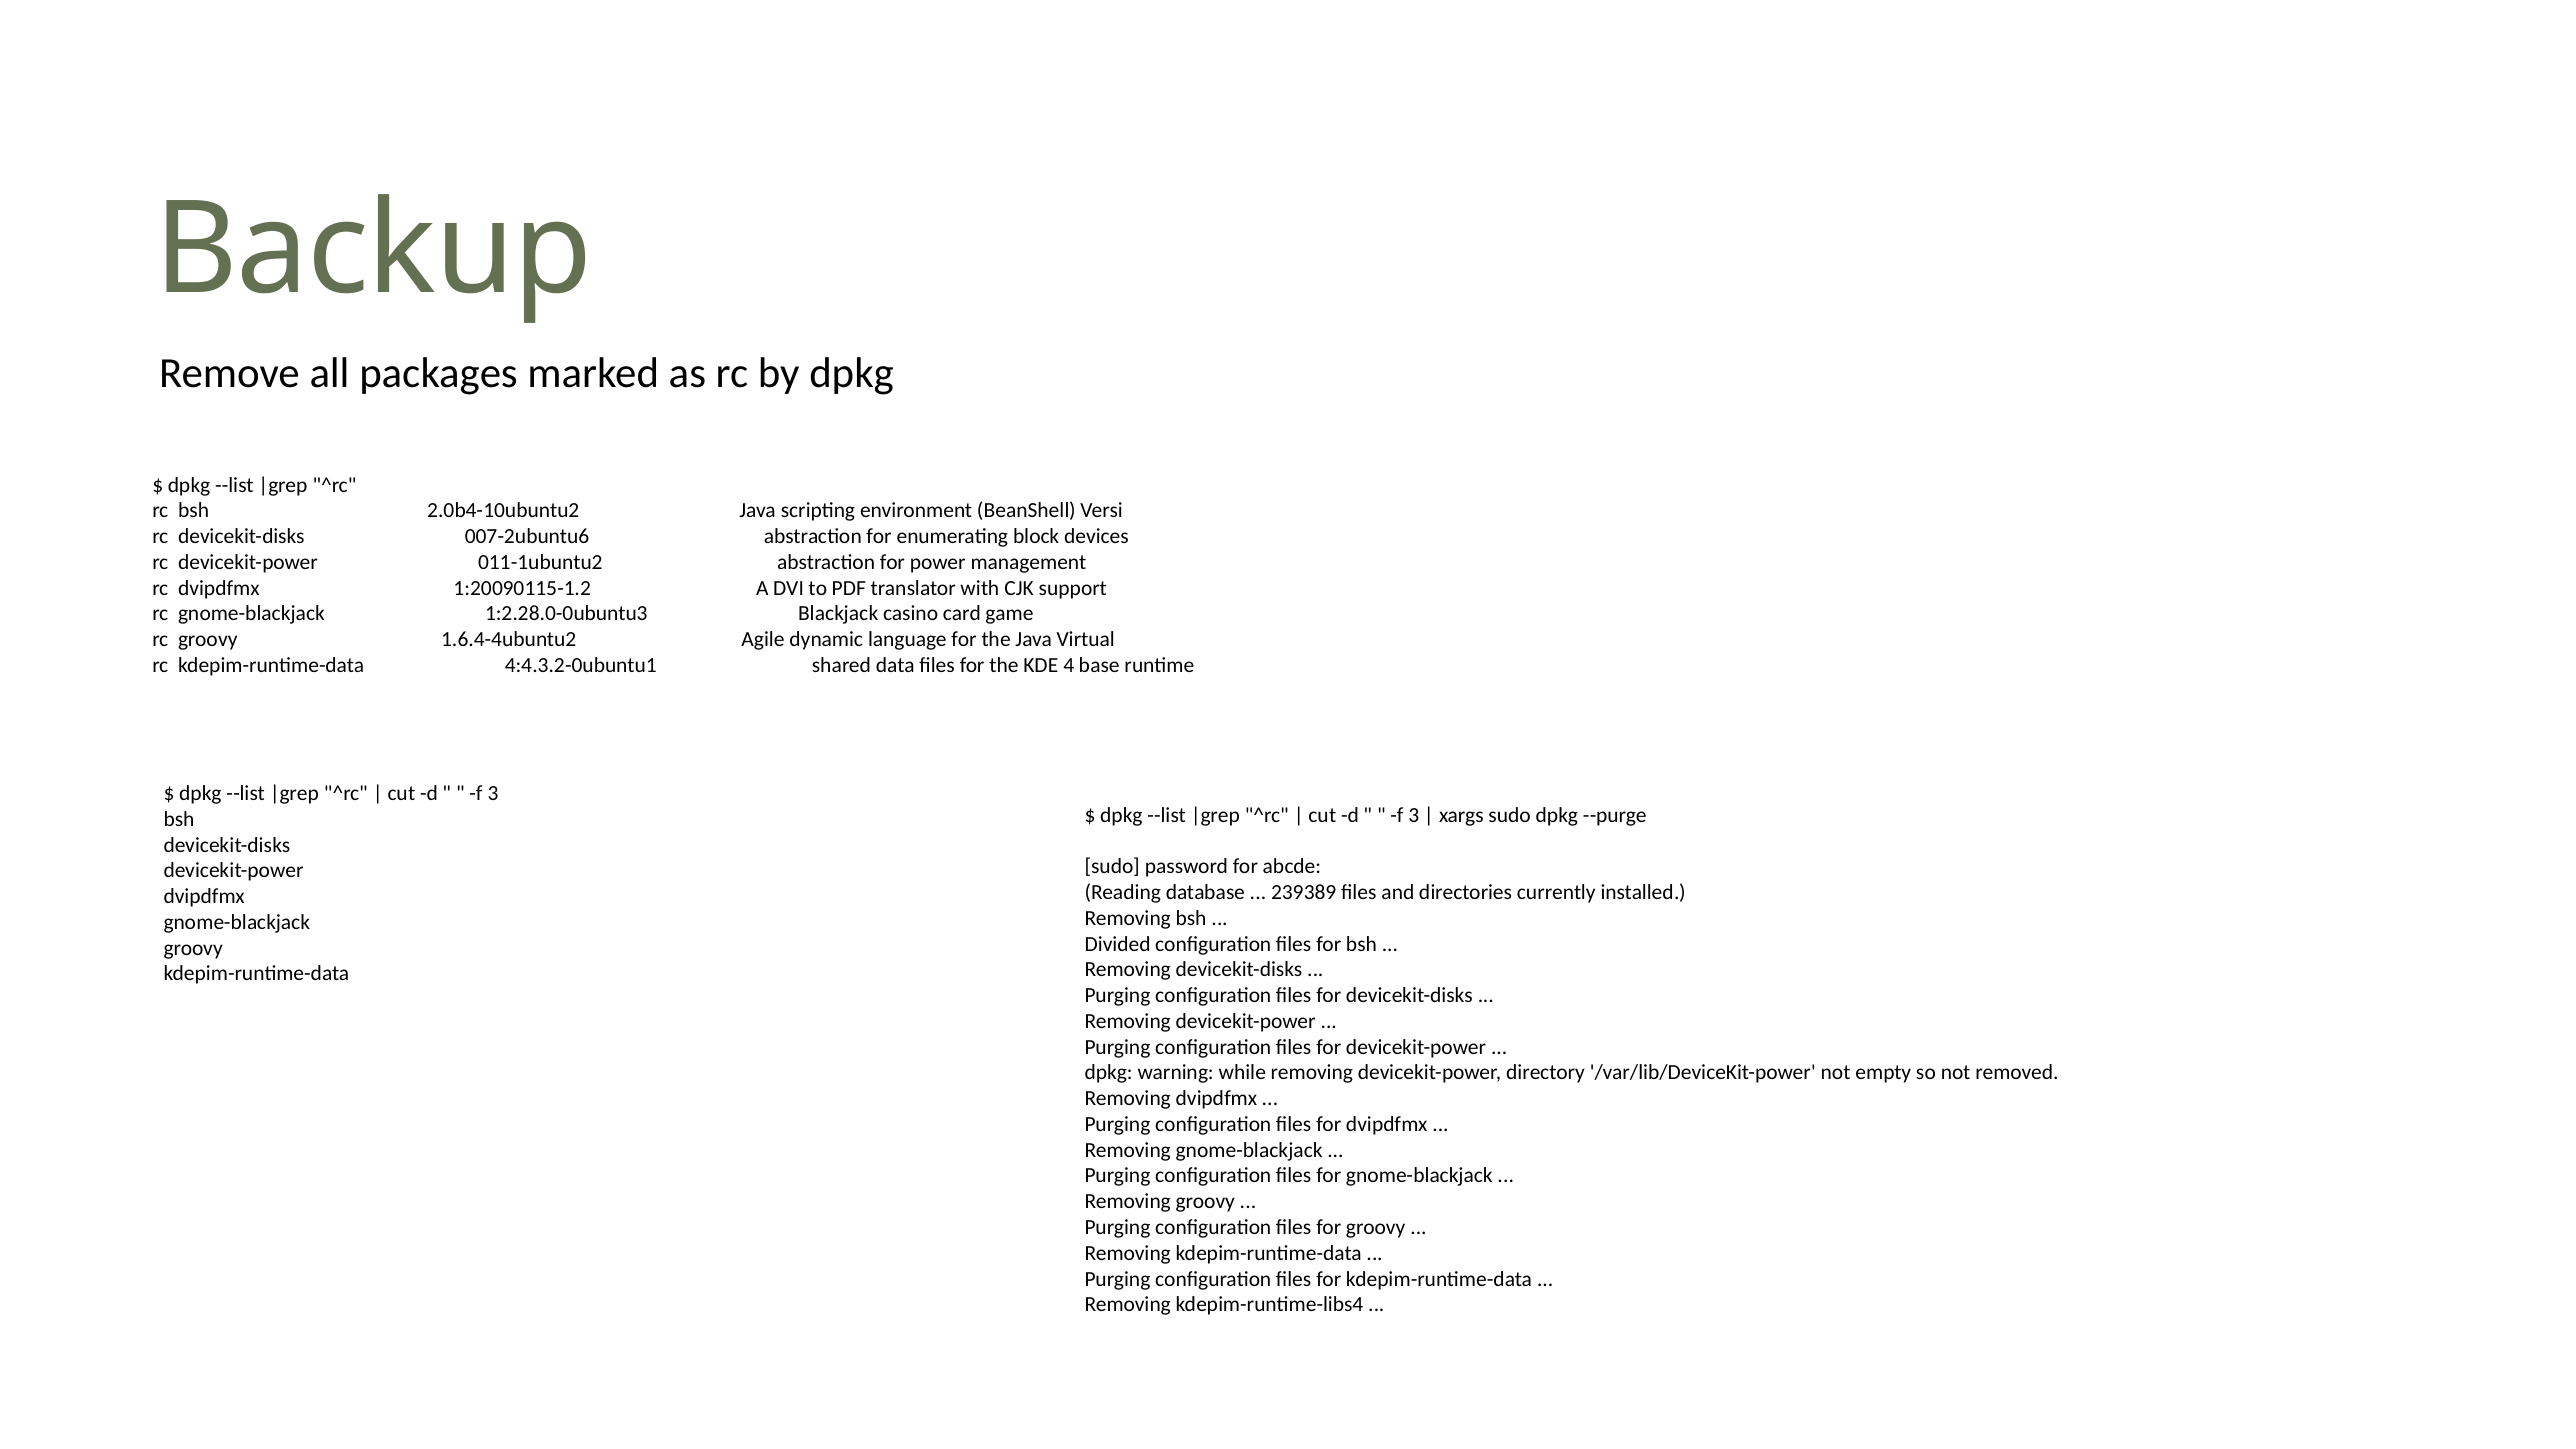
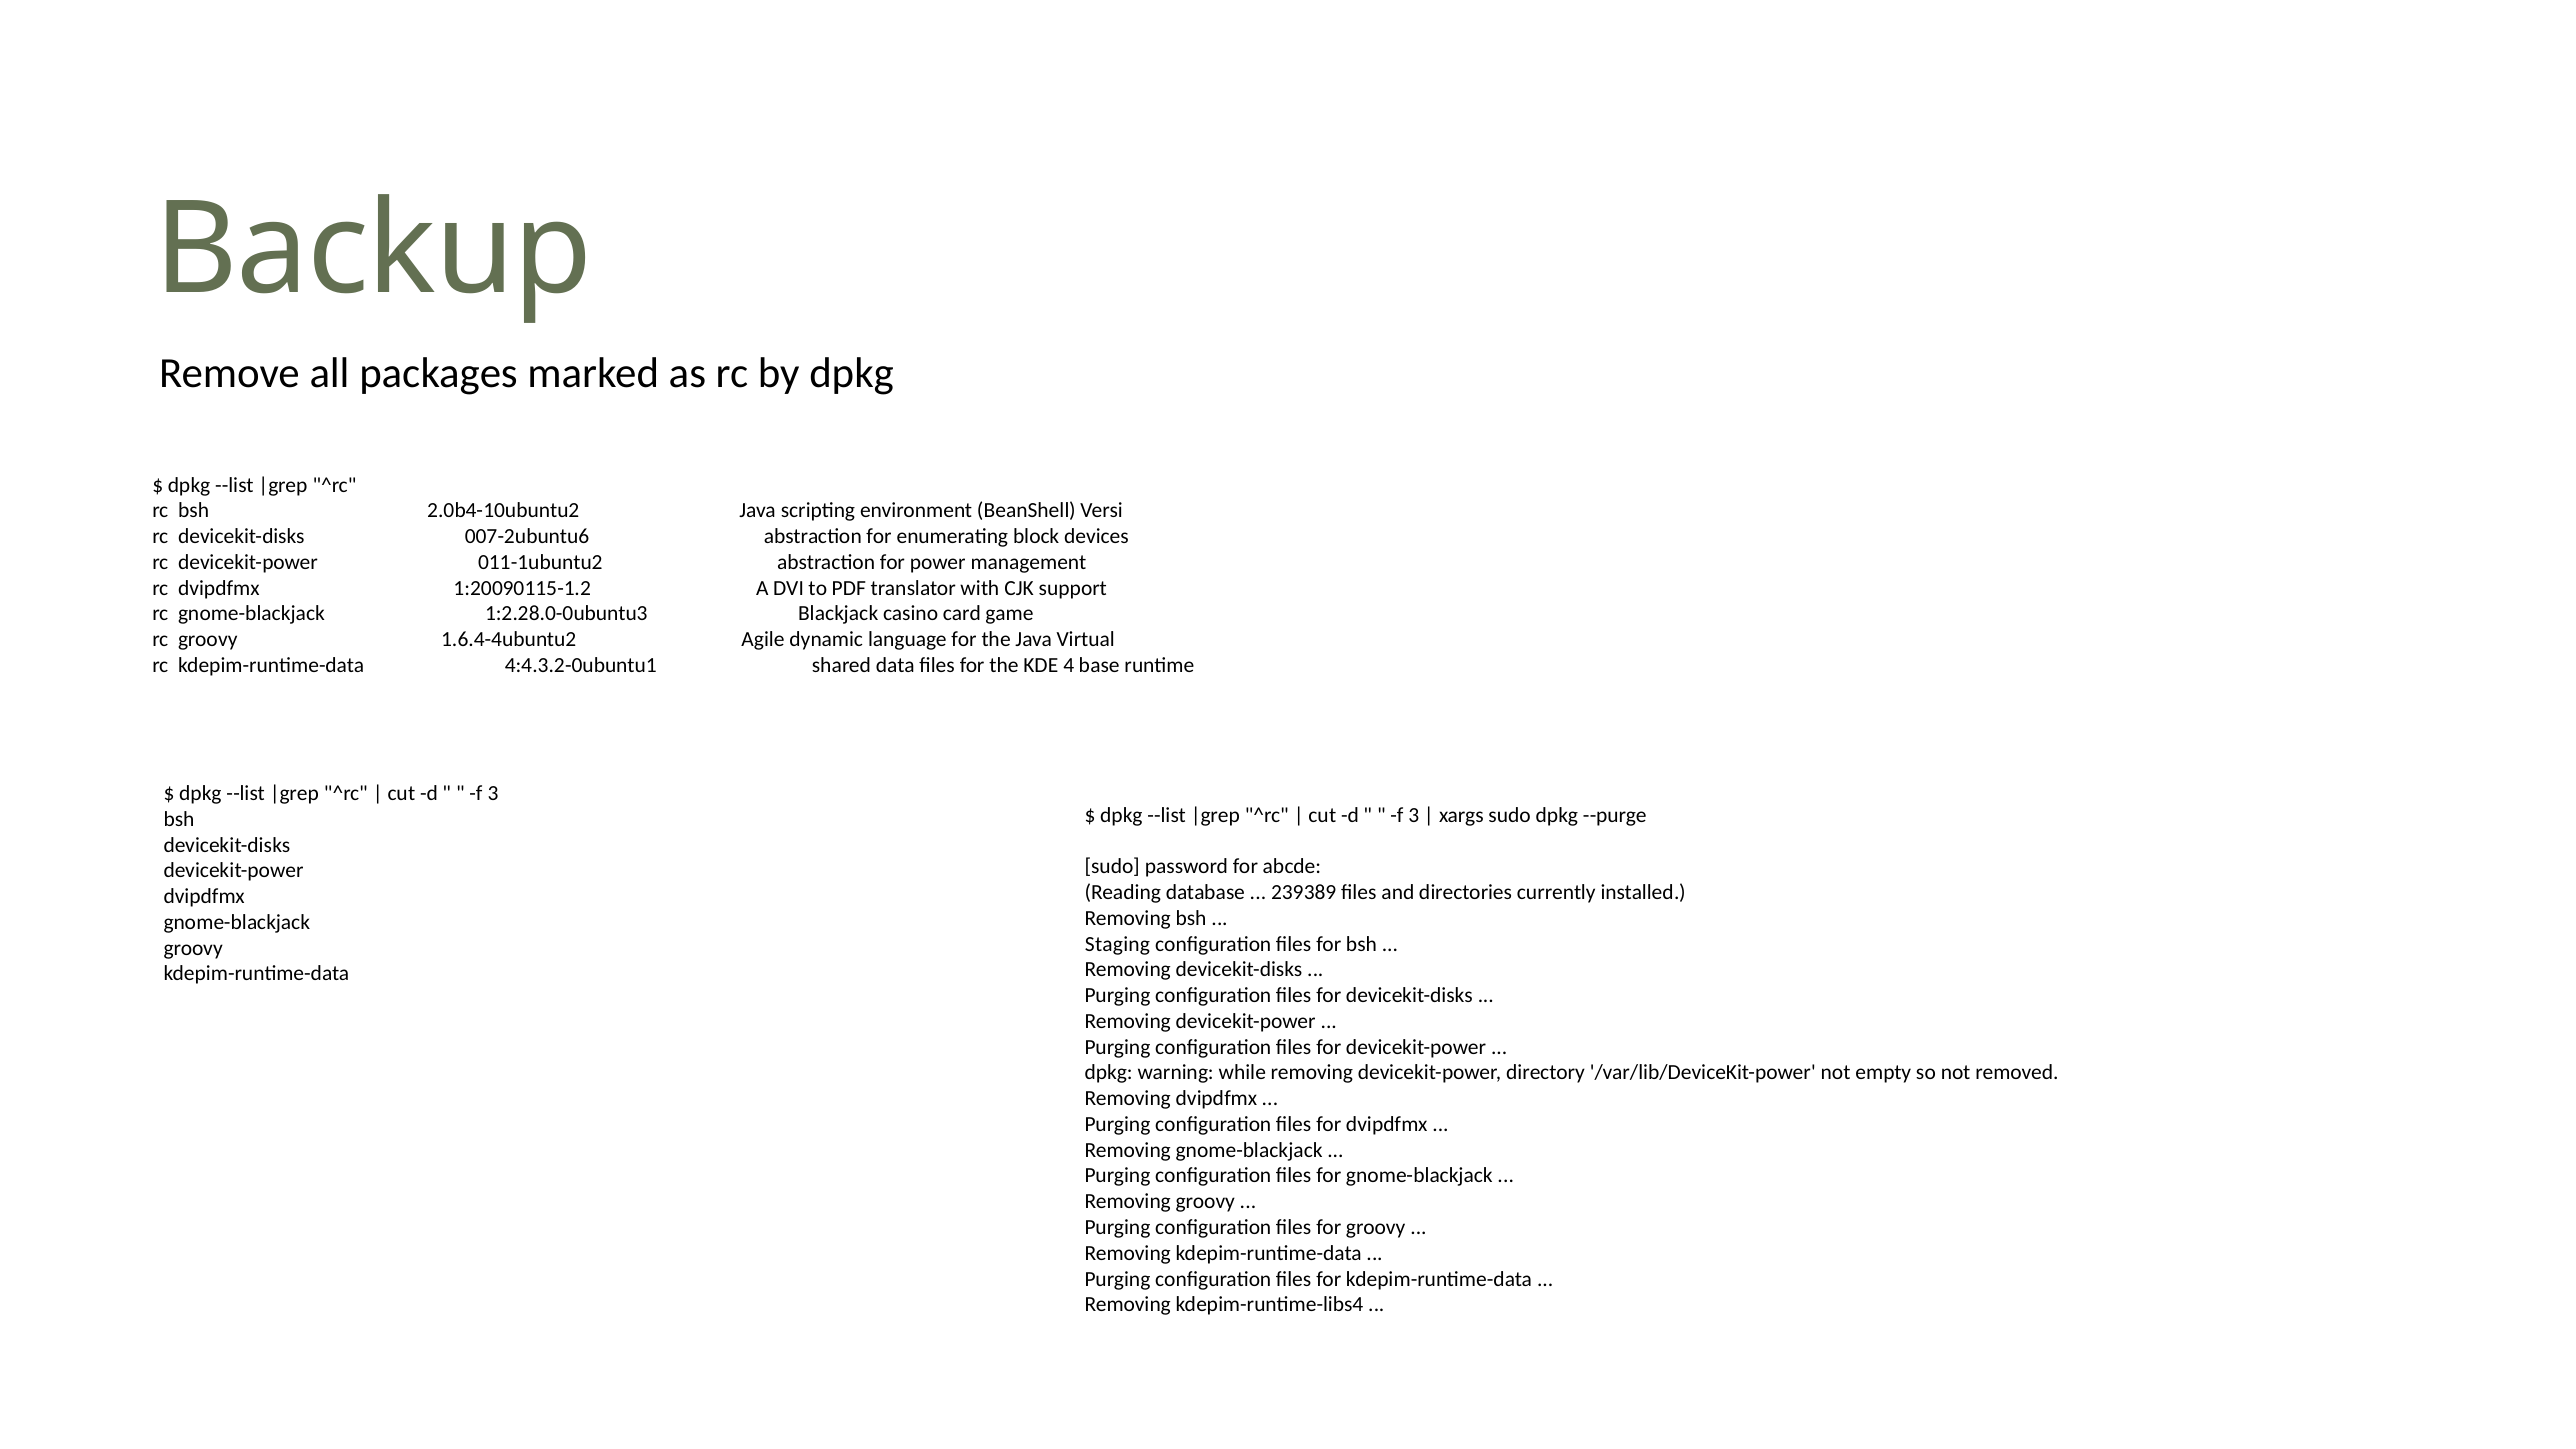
Divided: Divided -> Staging
